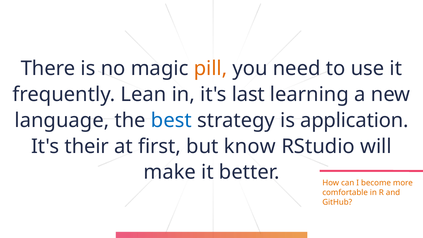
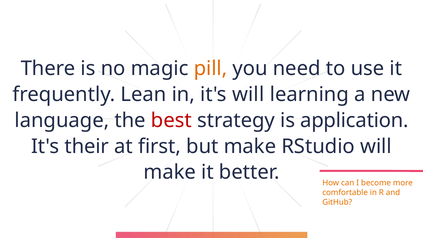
it's last: last -> will
best colour: blue -> red
but know: know -> make
